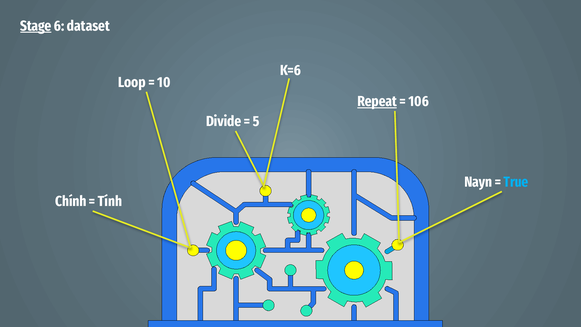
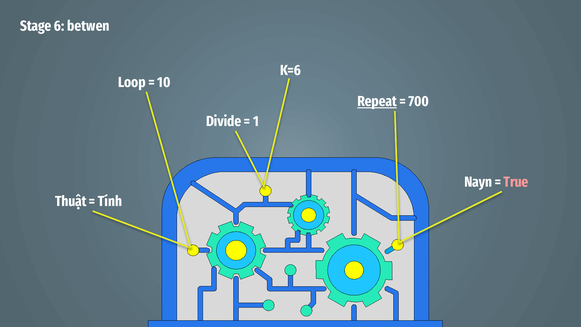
Stage underline: present -> none
dataset: dataset -> betwen
106: 106 -> 700
5: 5 -> 1
True colour: light blue -> pink
Chính: Chính -> Thuật
